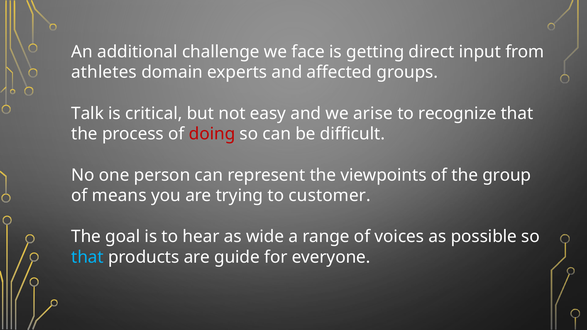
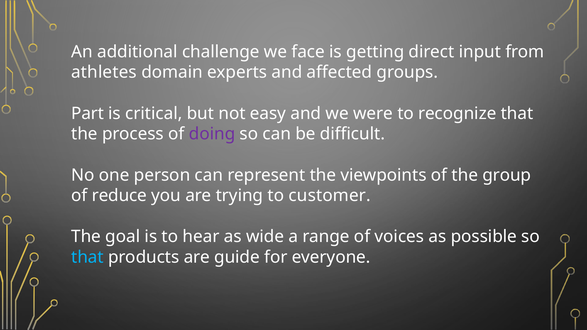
Talk: Talk -> Part
arise: arise -> were
doing colour: red -> purple
means: means -> reduce
